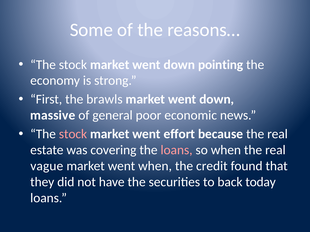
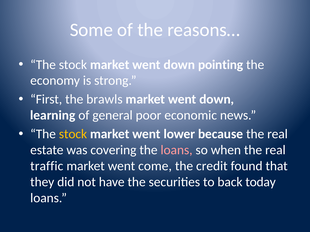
massive: massive -> learning
stock at (73, 134) colour: pink -> yellow
effort: effort -> lower
vague: vague -> traffic
went when: when -> come
